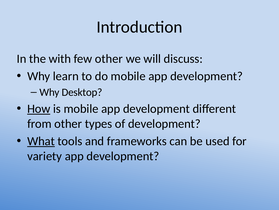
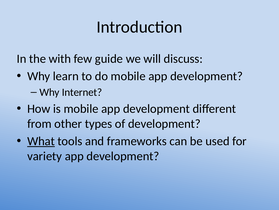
few other: other -> guide
Desktop: Desktop -> Internet
How underline: present -> none
